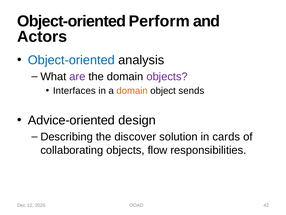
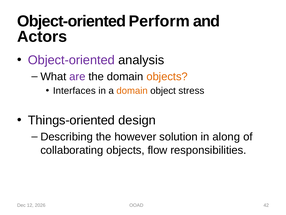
Object-oriented at (71, 60) colour: blue -> purple
objects at (167, 76) colour: purple -> orange
sends: sends -> stress
Advice-oriented: Advice-oriented -> Things-oriented
discover: discover -> however
cards: cards -> along
